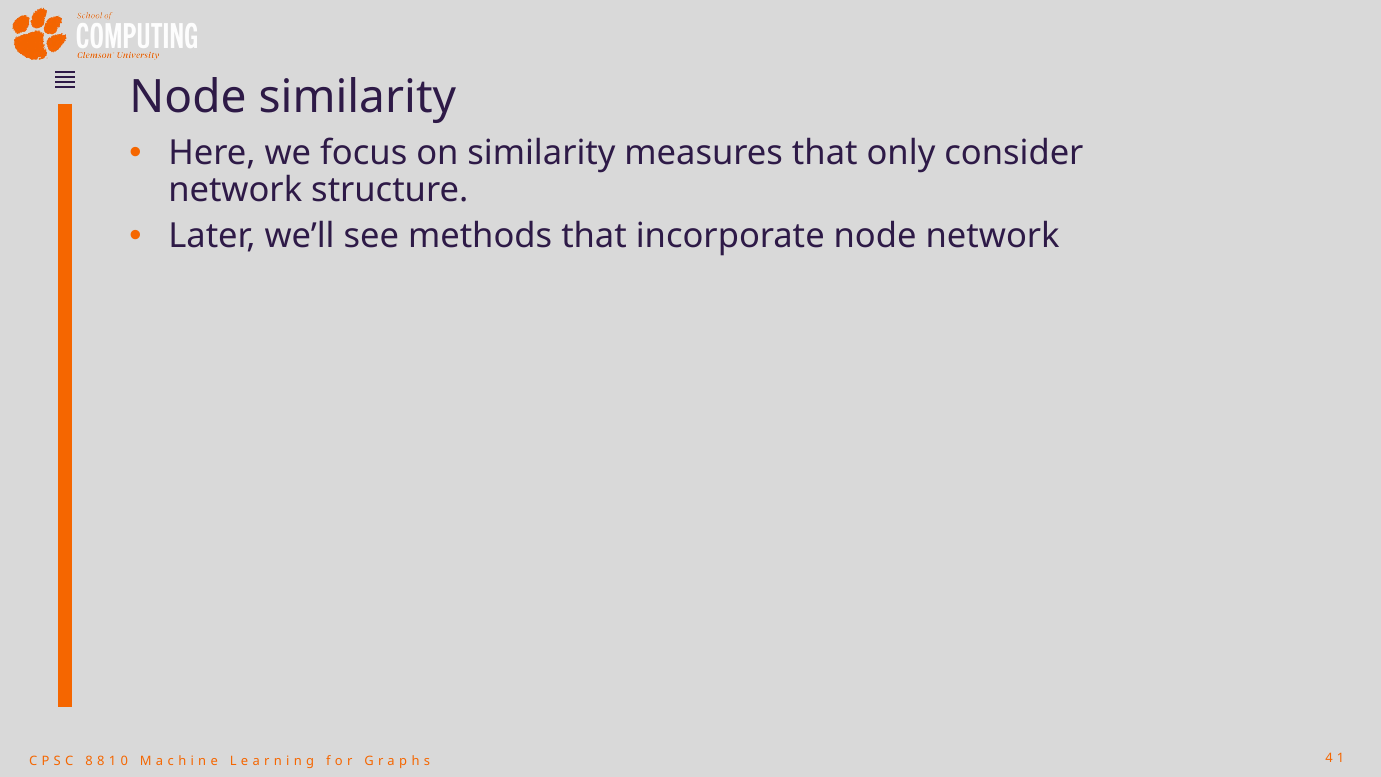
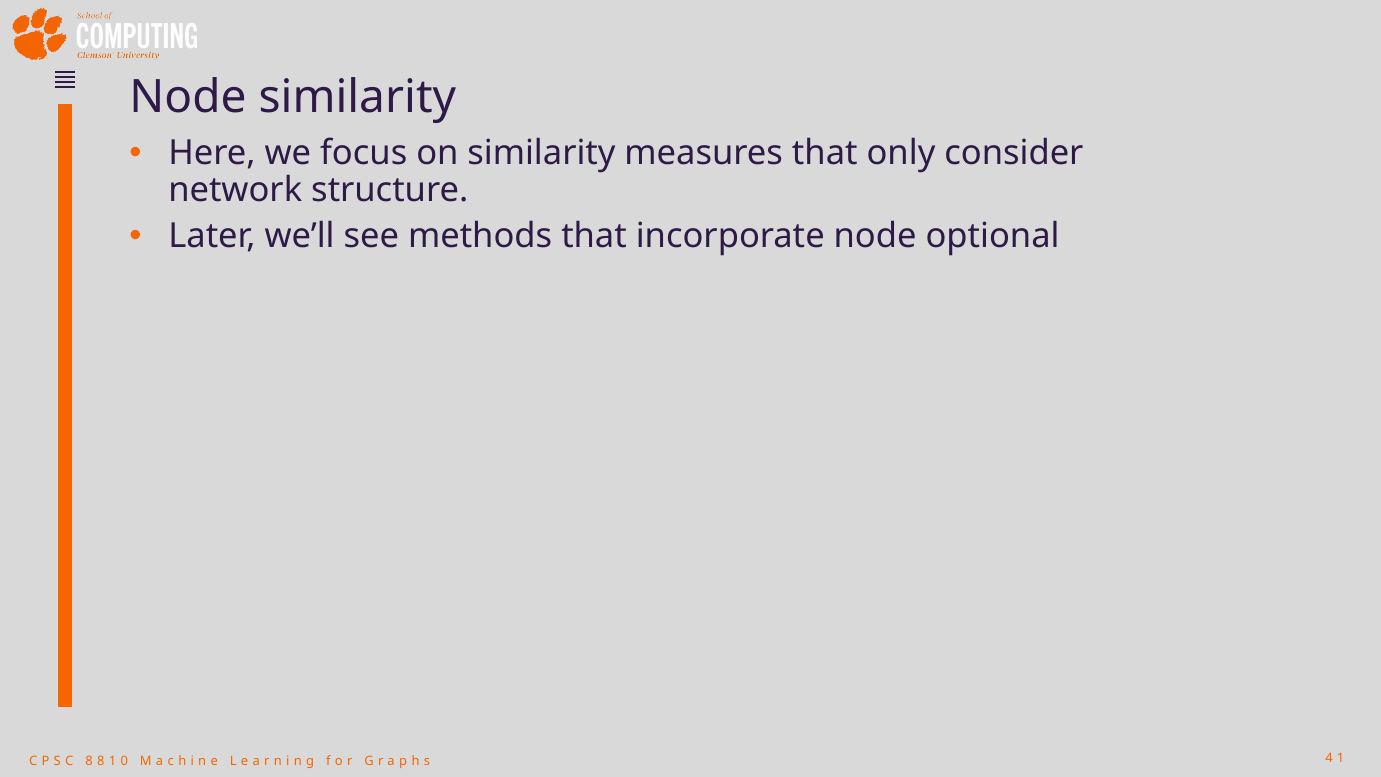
node network: network -> optional
